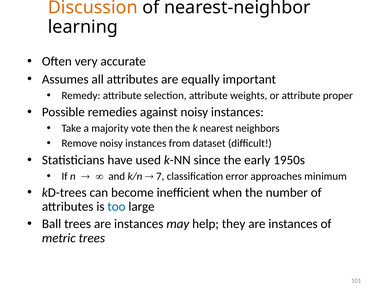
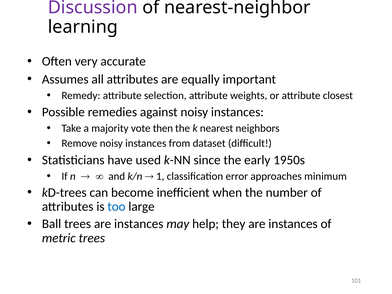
Discussion colour: orange -> purple
proper: proper -> closest
7: 7 -> 1
